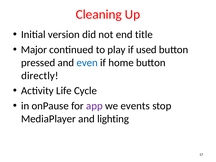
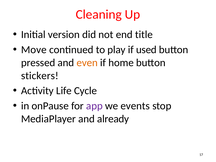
Major: Major -> Move
even colour: blue -> orange
directly: directly -> stickers
lighting: lighting -> already
